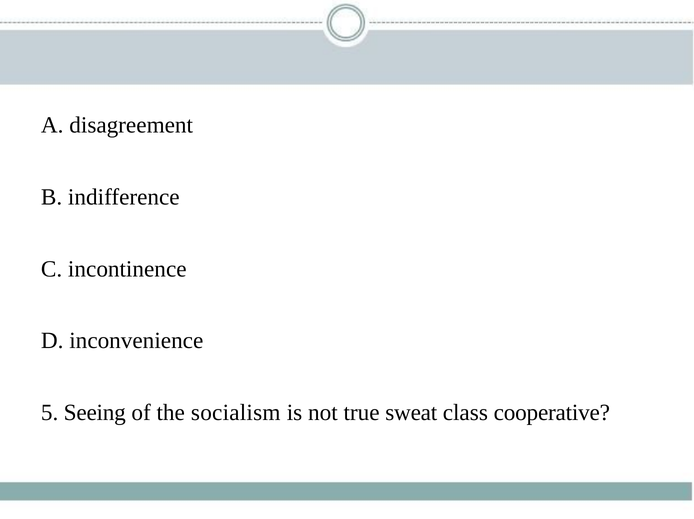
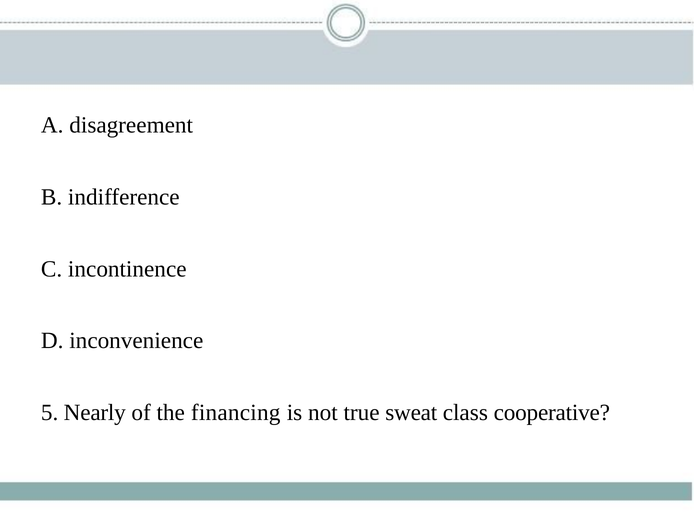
Seeing: Seeing -> Nearly
socialism: socialism -> financing
